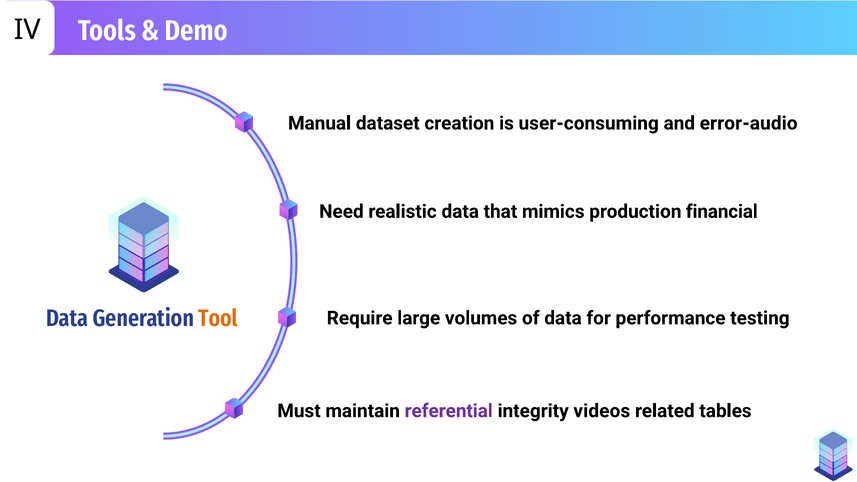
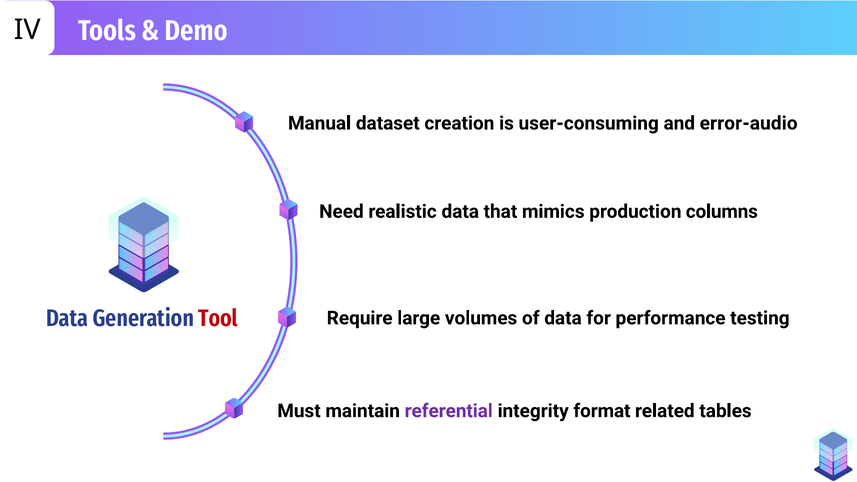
financial: financial -> columns
Tool colour: orange -> red
videos: videos -> format
